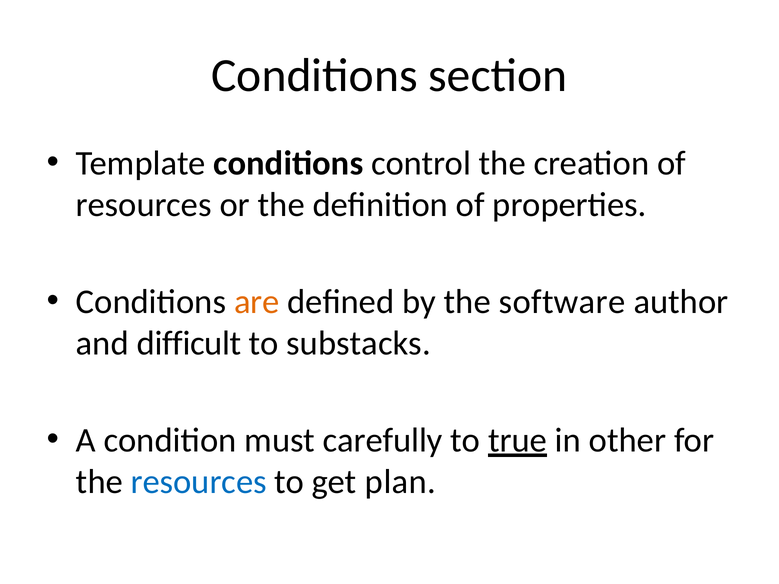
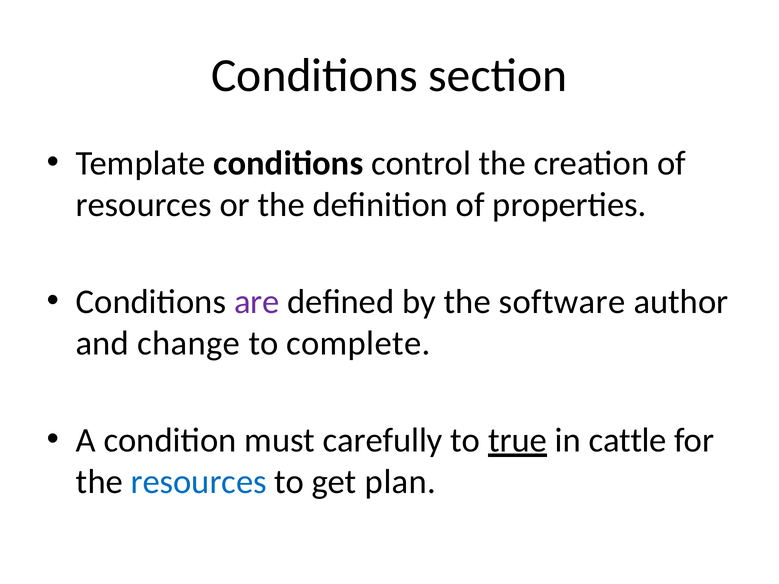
are colour: orange -> purple
difficult: difficult -> change
substacks: substacks -> complete
other: other -> cattle
